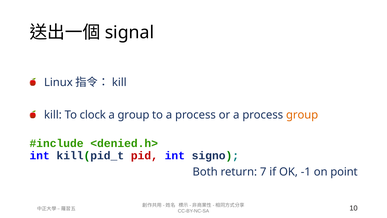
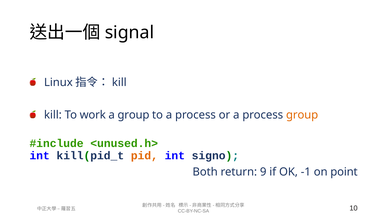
clock: clock -> work
<denied.h>: <denied.h> -> <unused.h>
pid colour: red -> orange
7: 7 -> 9
